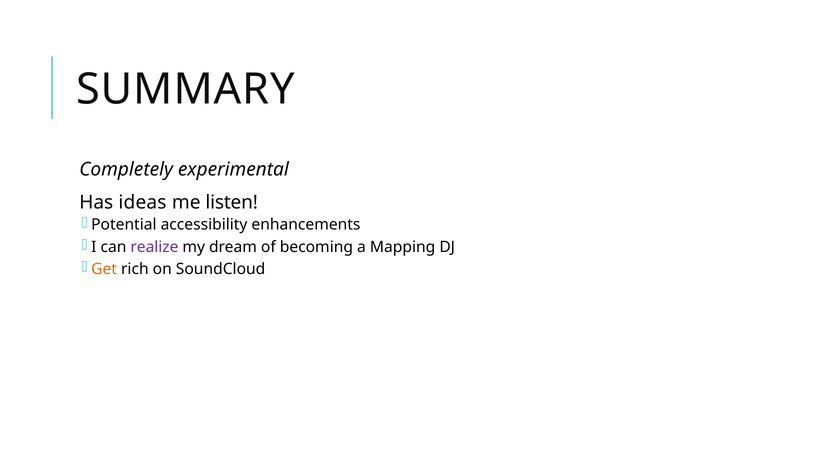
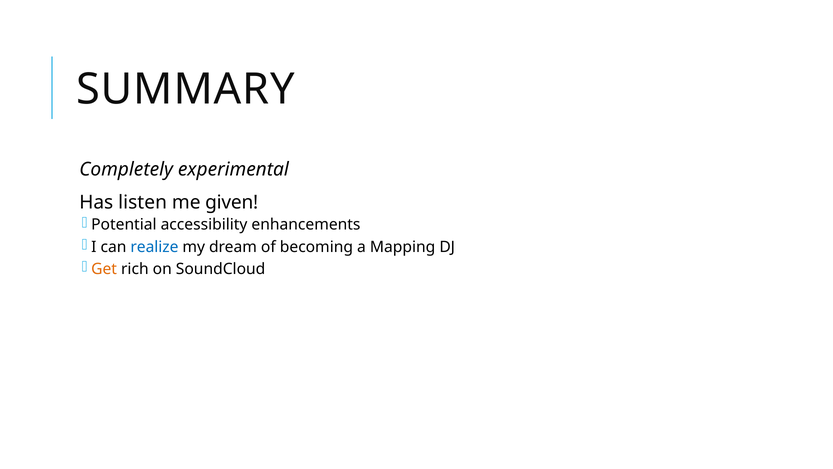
ideas: ideas -> listen
listen: listen -> given
realize colour: purple -> blue
